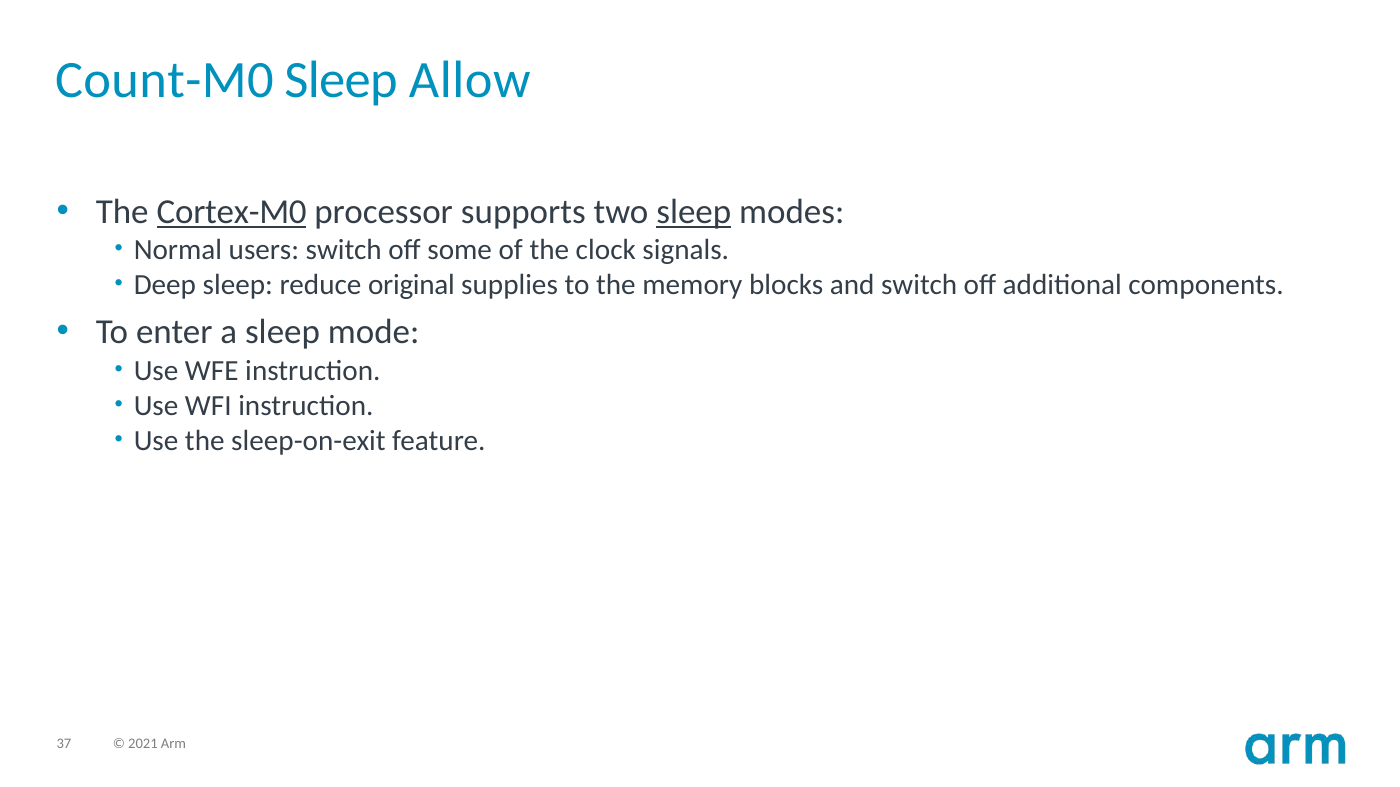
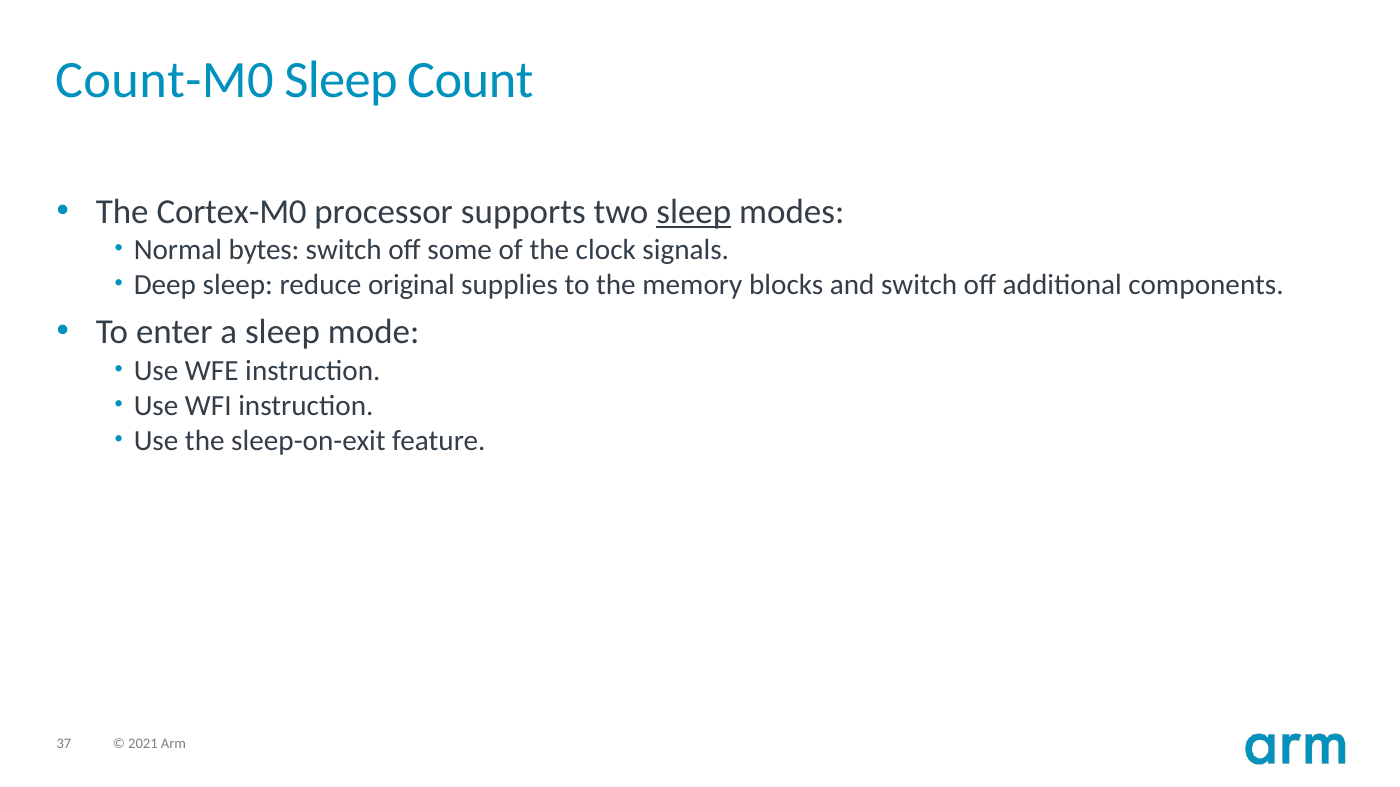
Allow: Allow -> Count
Cortex-M0 underline: present -> none
users: users -> bytes
